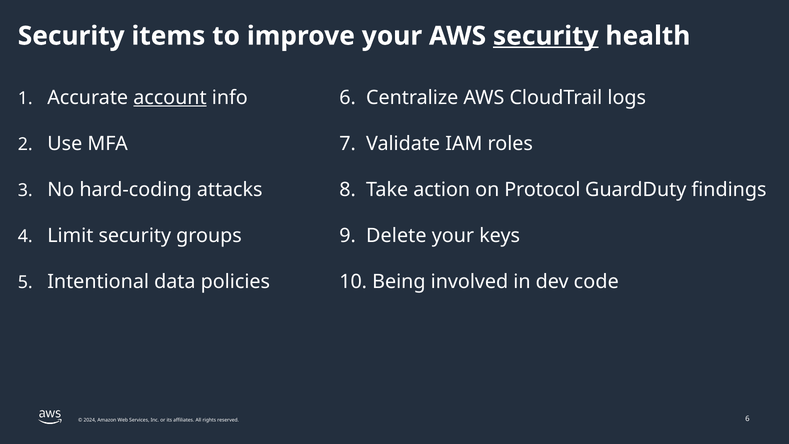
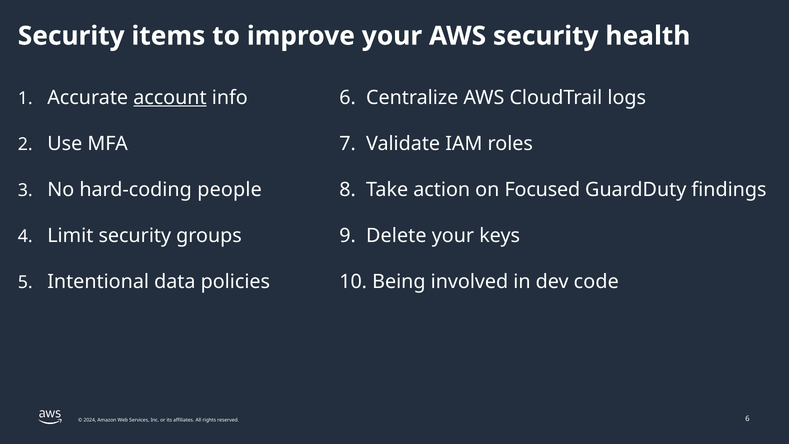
security at (546, 36) underline: present -> none
Protocol: Protocol -> Focused
attacks: attacks -> people
